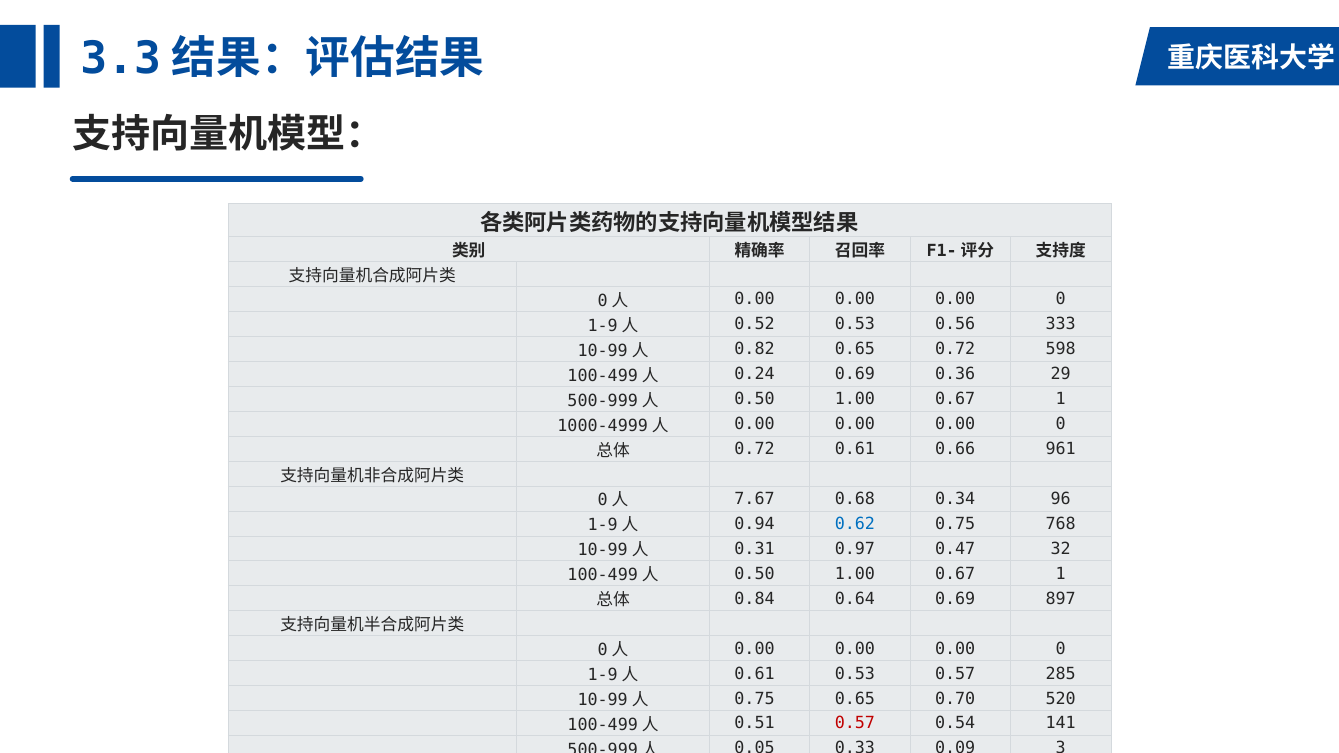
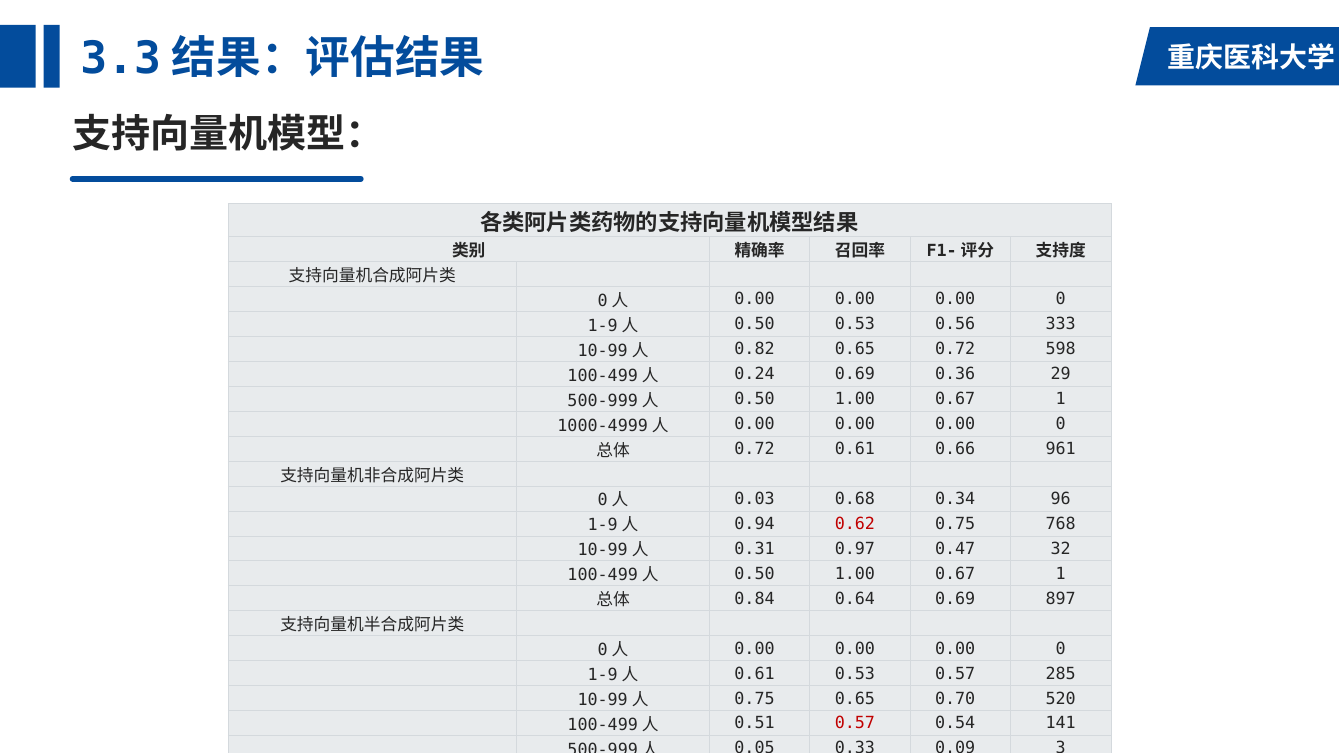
0.52 at (755, 324): 0.52 -> 0.50
7.67: 7.67 -> 0.03
0.62 colour: blue -> red
